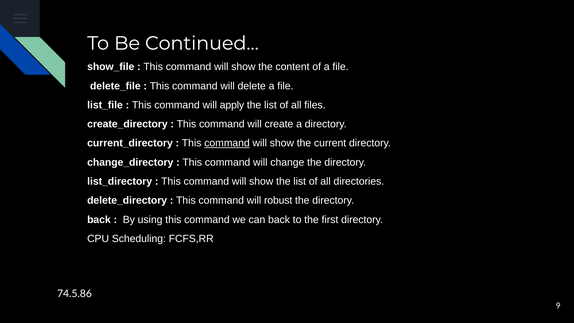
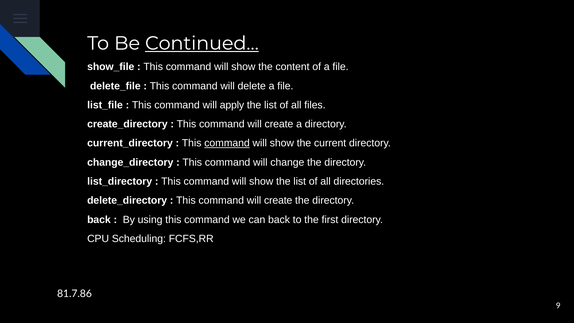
Continued… underline: none -> present
robust at (278, 200): robust -> create
74.5.86: 74.5.86 -> 81.7.86
